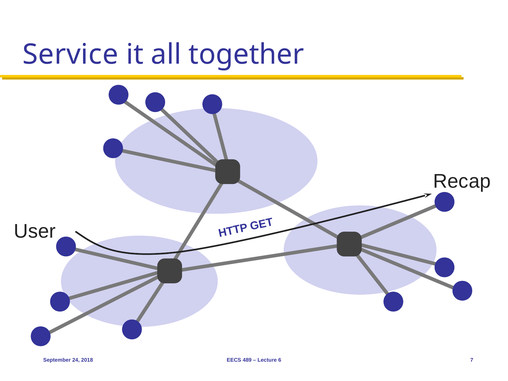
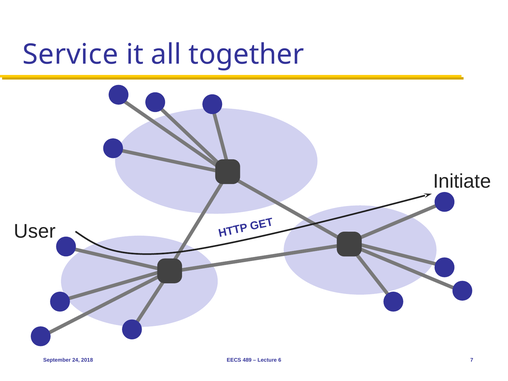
Recap: Recap -> Initiate
